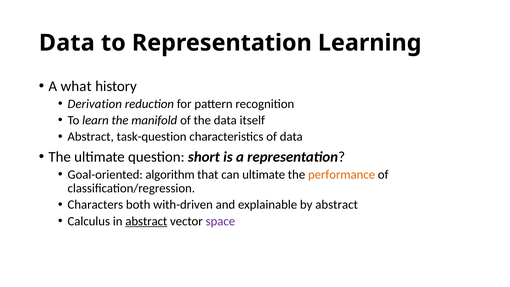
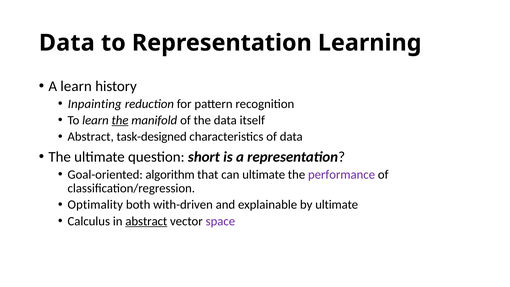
A what: what -> learn
Derivation: Derivation -> Inpainting
the at (120, 120) underline: none -> present
task-question: task-question -> task-designed
performance colour: orange -> purple
Characters: Characters -> Optimality
by abstract: abstract -> ultimate
